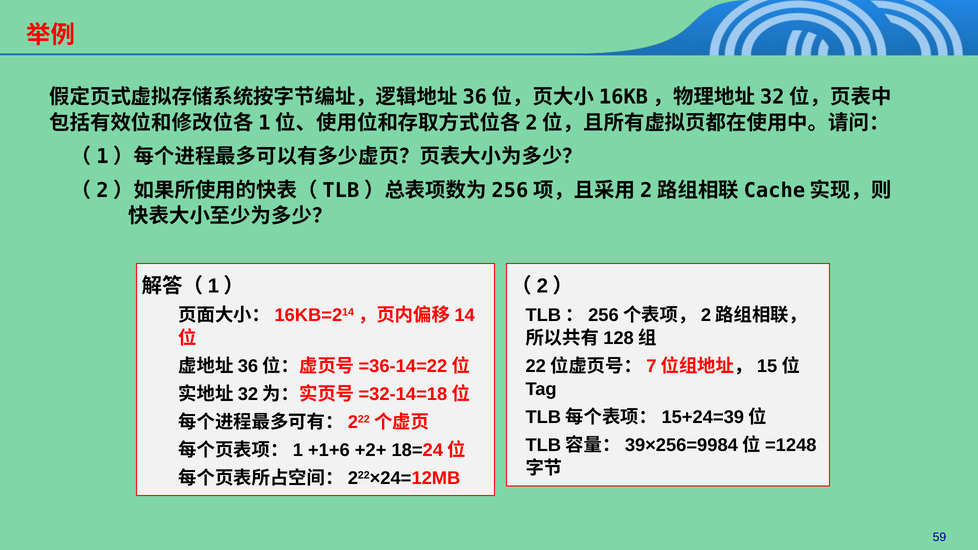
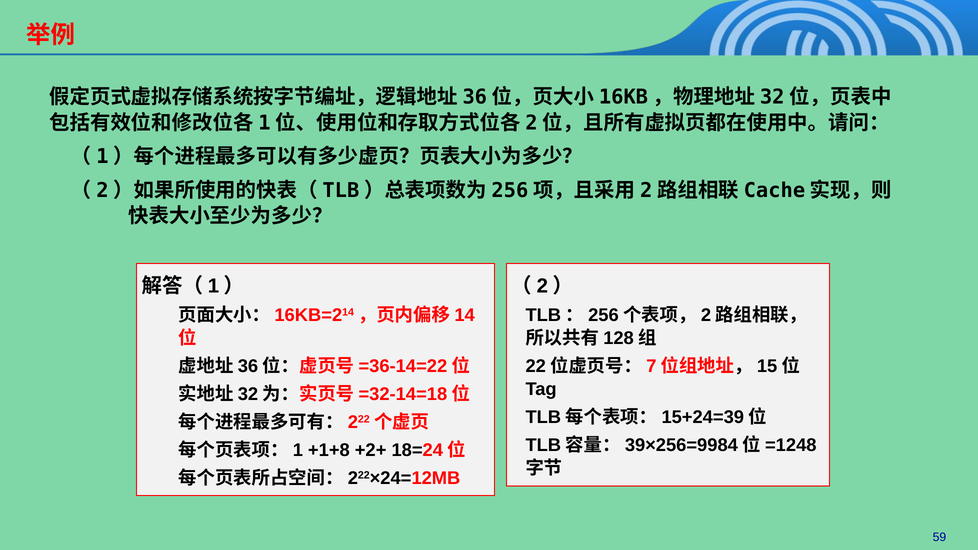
+1+6: +1+6 -> +1+8
